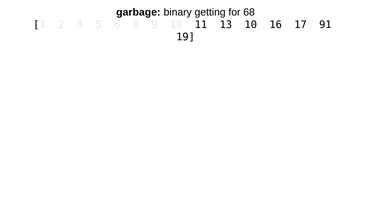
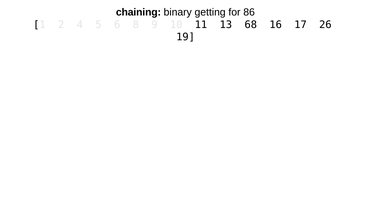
garbage: garbage -> chaining
68: 68 -> 86
13 10: 10 -> 68
91: 91 -> 26
